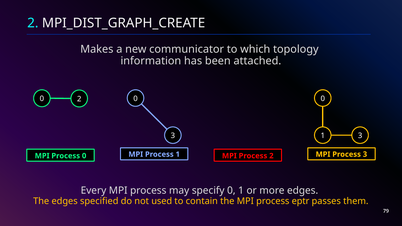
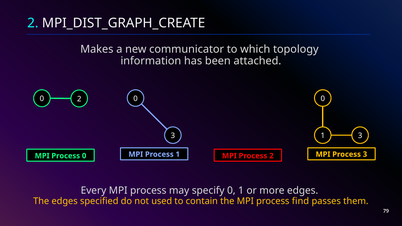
eptr: eptr -> find
